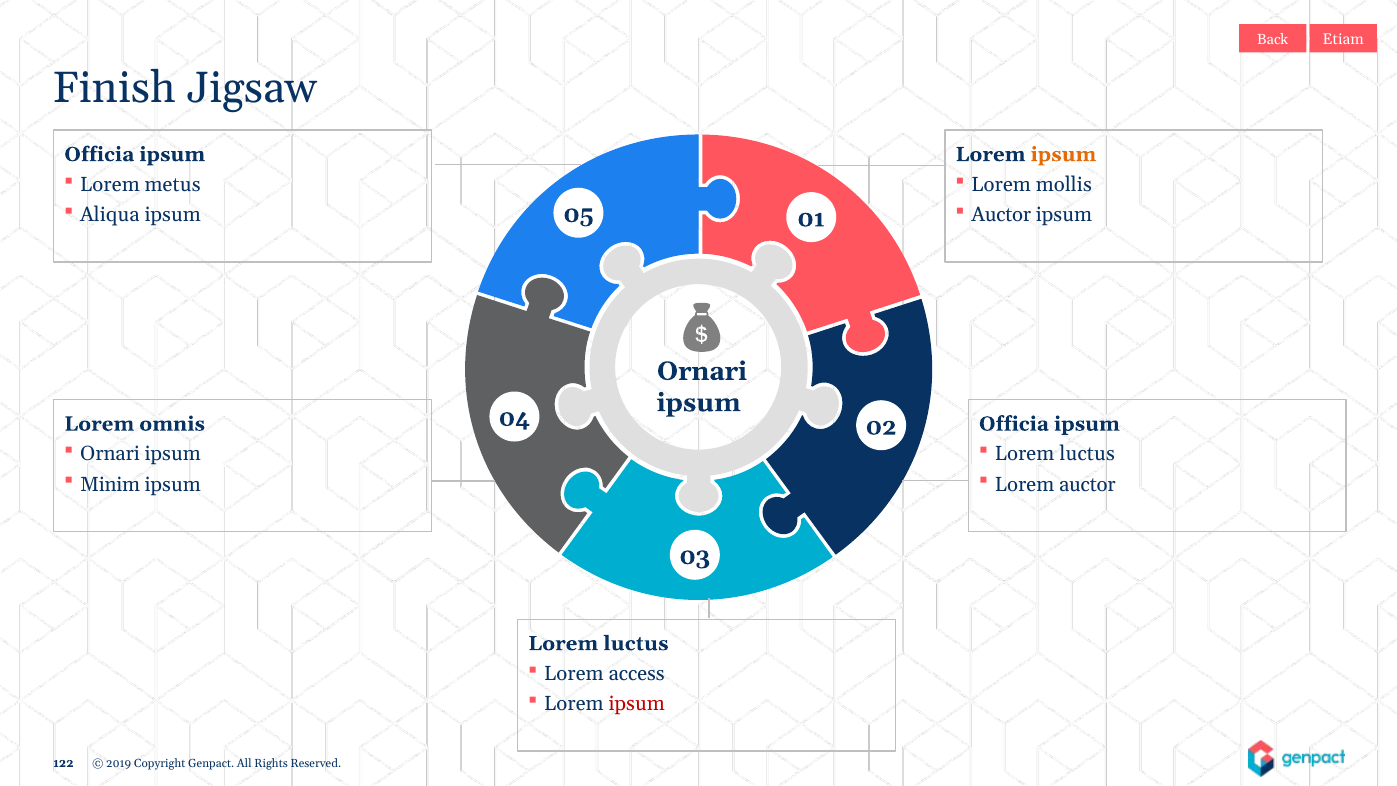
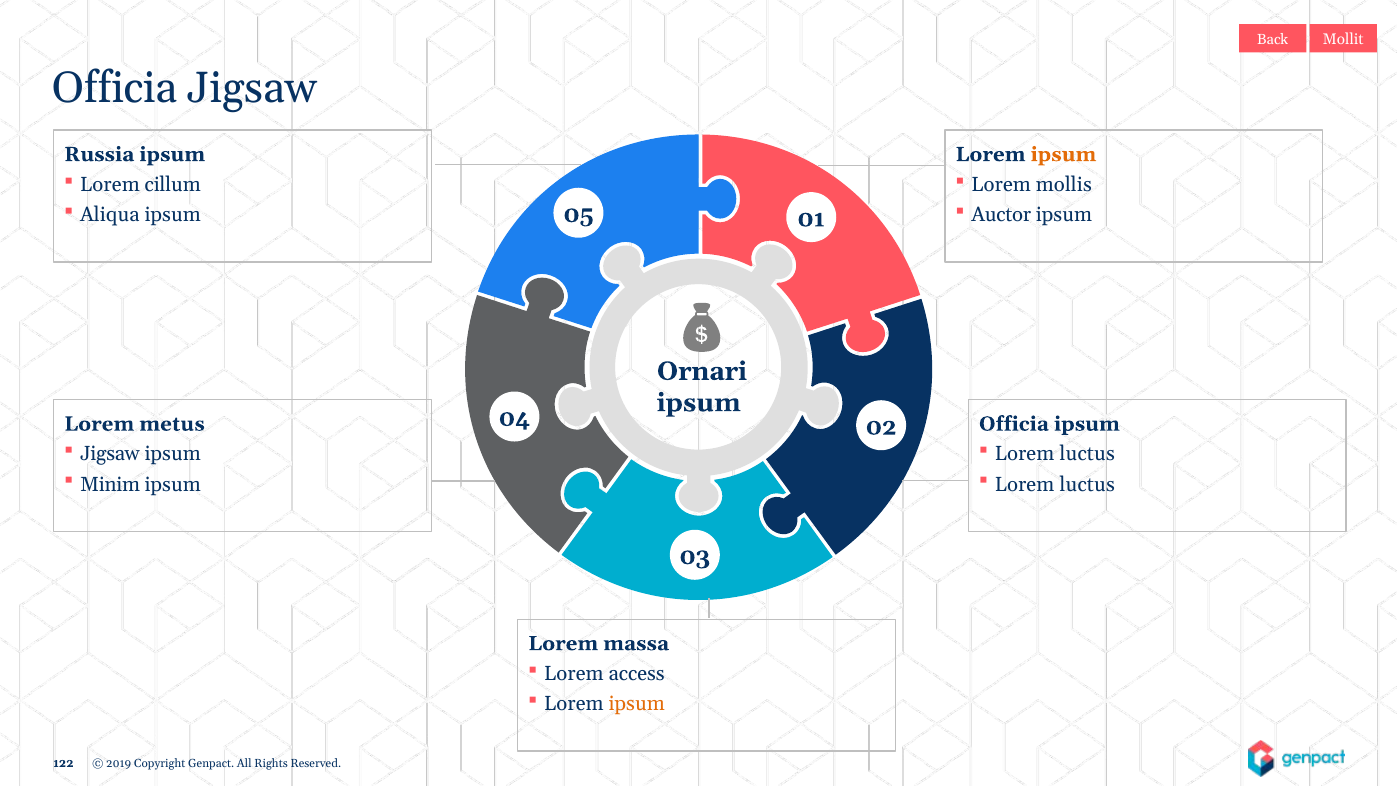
Etiam: Etiam -> Mollit
Finish at (114, 88): Finish -> Officia
Officia at (99, 154): Officia -> Russia
metus: metus -> cillum
omnis: omnis -> metus
Ornari at (110, 454): Ornari -> Jigsaw
auctor at (1087, 484): auctor -> luctus
luctus at (636, 643): luctus -> massa
ipsum at (637, 704) colour: red -> orange
